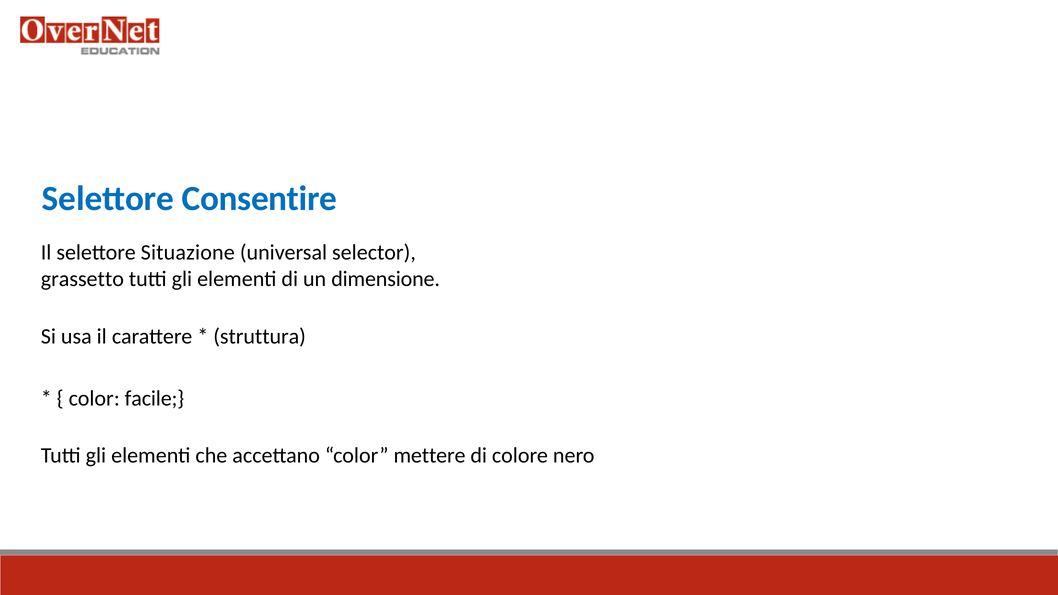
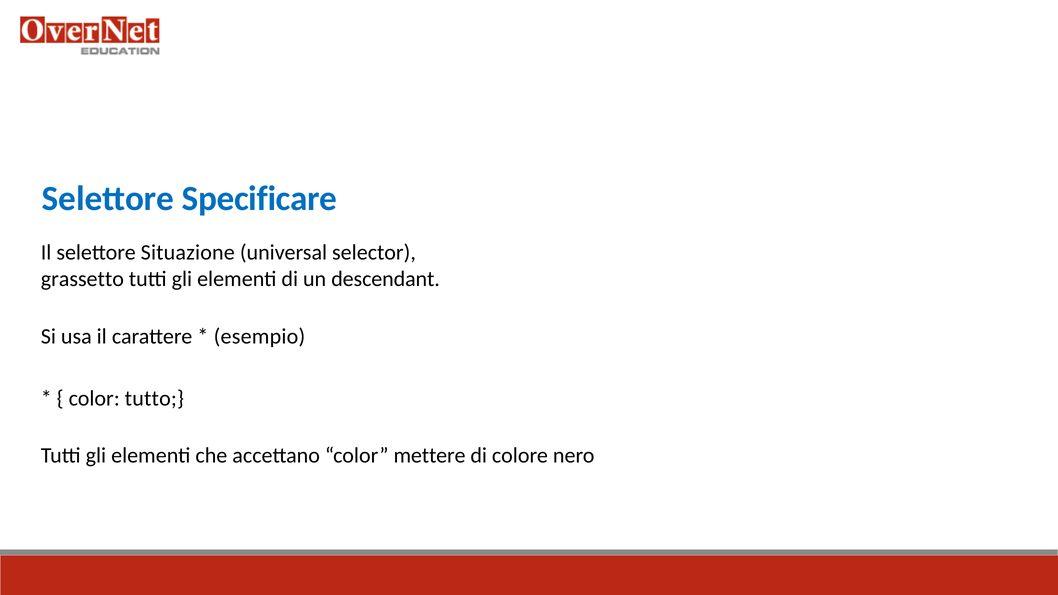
Consentire: Consentire -> Specificare
dimensione: dimensione -> descendant
struttura: struttura -> esempio
facile: facile -> tutto
